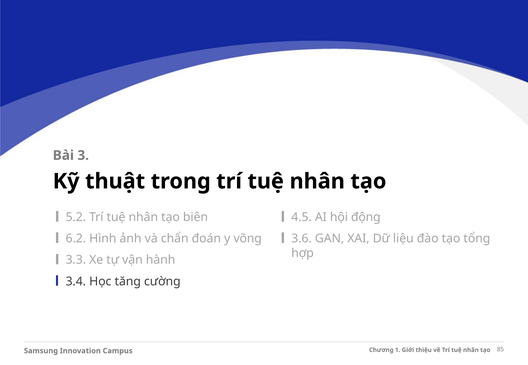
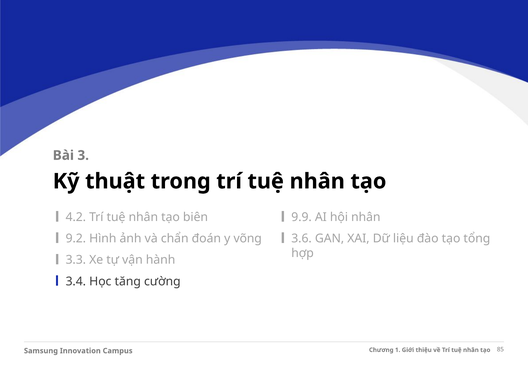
5.2: 5.2 -> 4.2
4.5: 4.5 -> 9.9
hội động: động -> nhân
6.2: 6.2 -> 9.2
